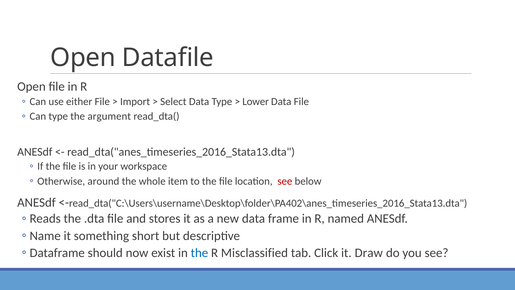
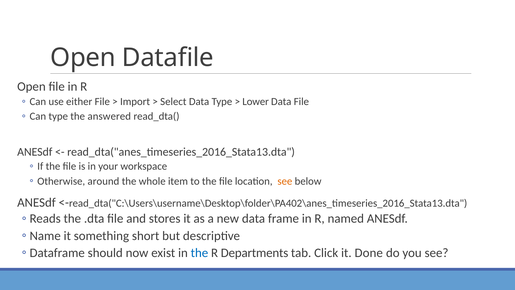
argument: argument -> answered
see at (285, 181) colour: red -> orange
Misclassified: Misclassified -> Departments
Draw: Draw -> Done
